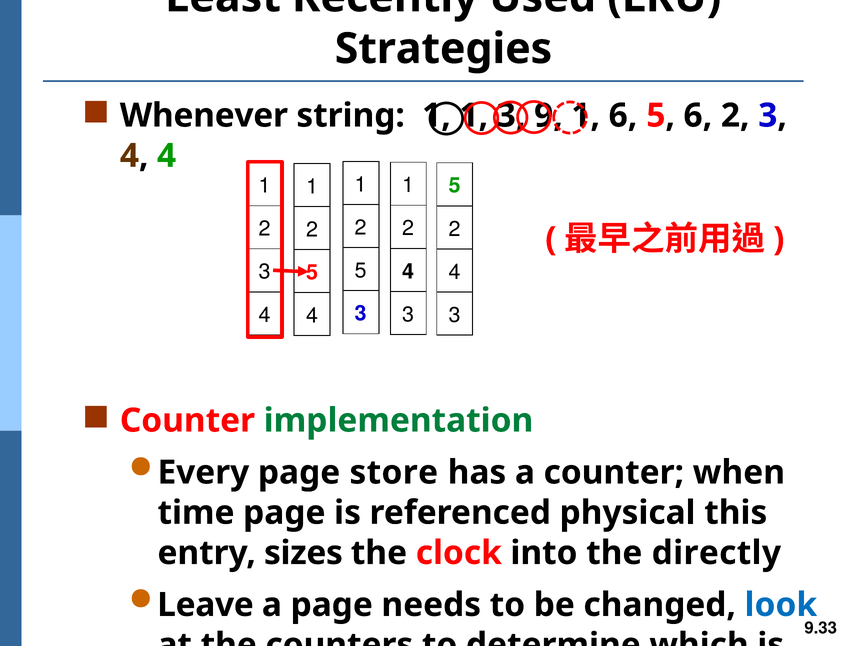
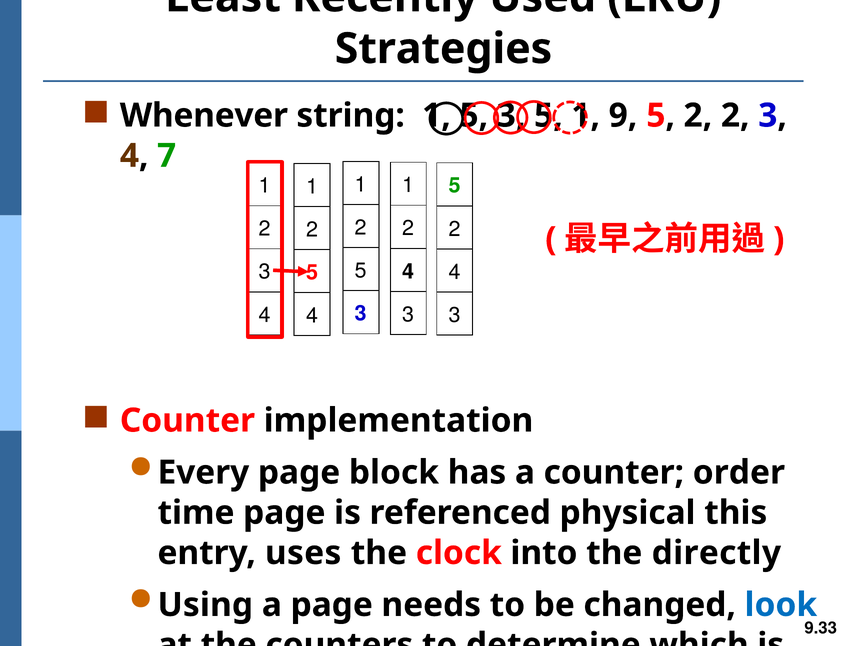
1 1: 1 -> 5
3 9: 9 -> 5
1 6: 6 -> 9
6 at (698, 116): 6 -> 2
4 4: 4 -> 7
implementation colour: green -> black
store: store -> block
when: when -> order
sizes: sizes -> uses
Leave: Leave -> Using
